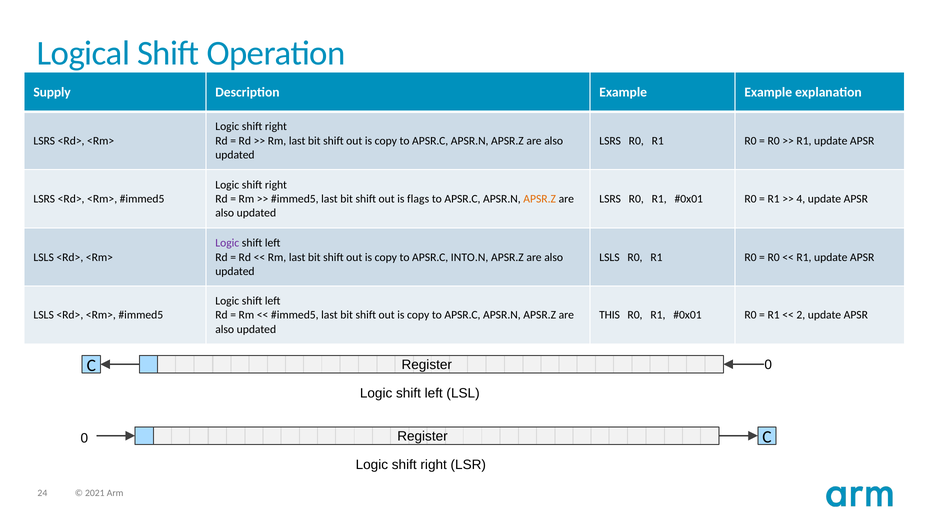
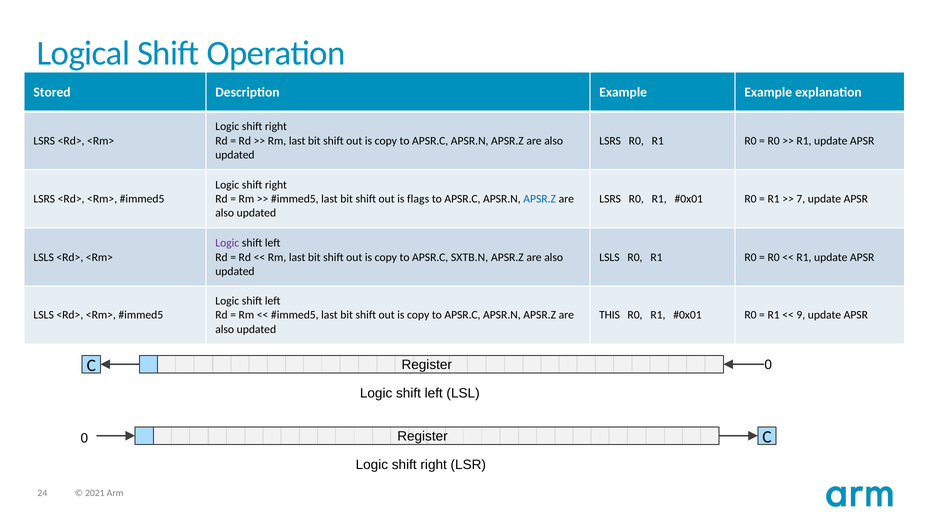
Supply: Supply -> Stored
APSR.Z at (540, 199) colour: orange -> blue
4: 4 -> 7
INTO.N: INTO.N -> SXTB.N
2: 2 -> 9
